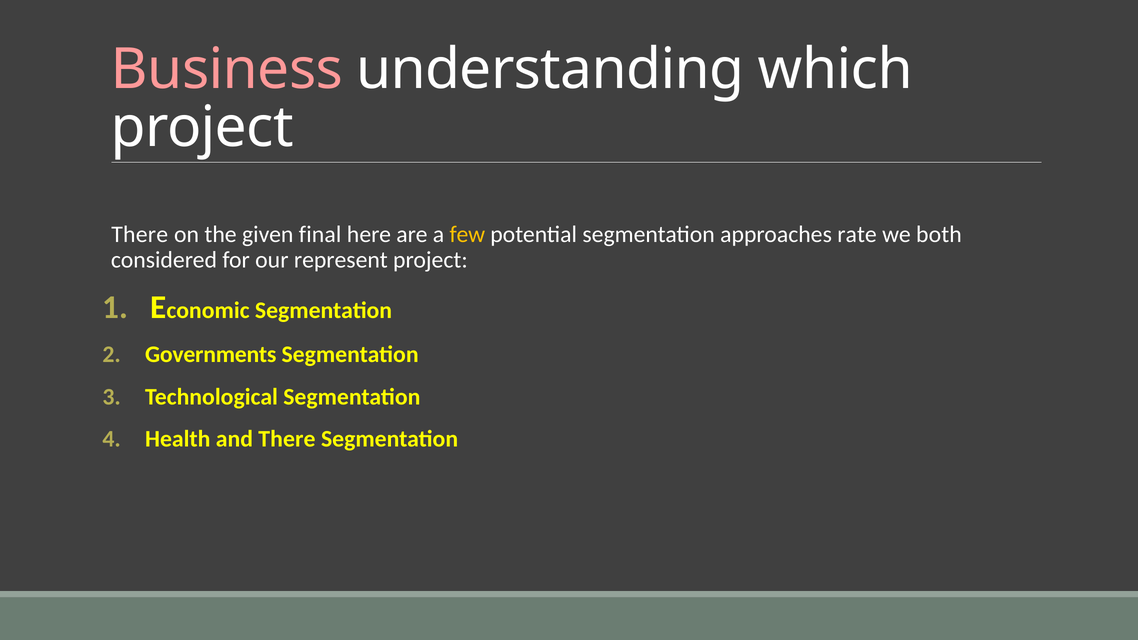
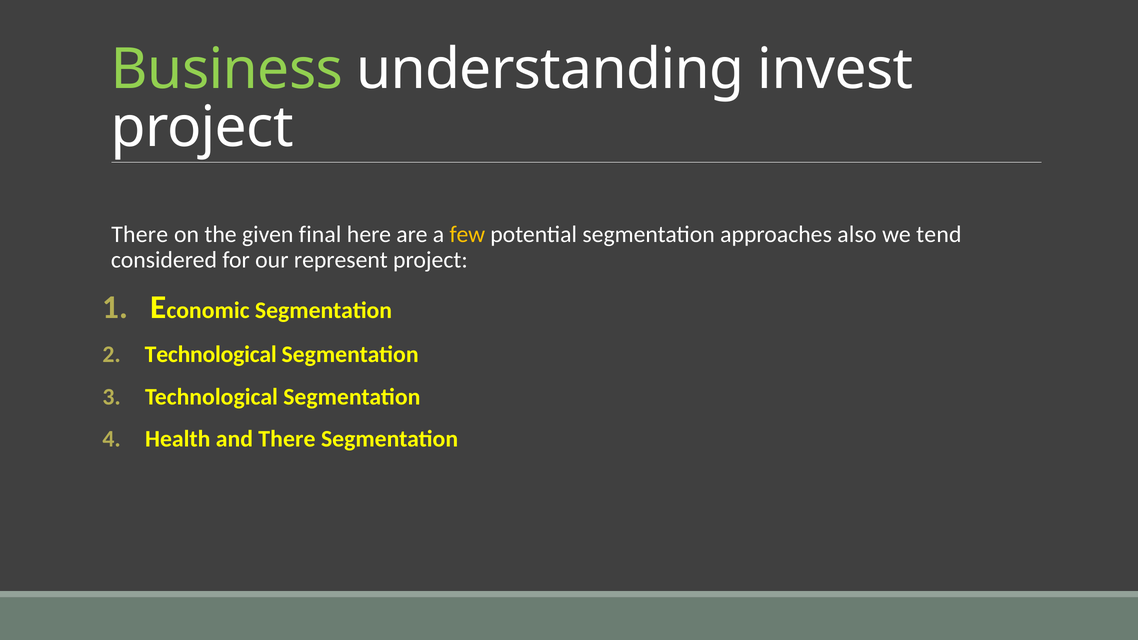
Business colour: pink -> light green
which: which -> invest
rate: rate -> also
both: both -> tend
Governments at (211, 355): Governments -> Technological
